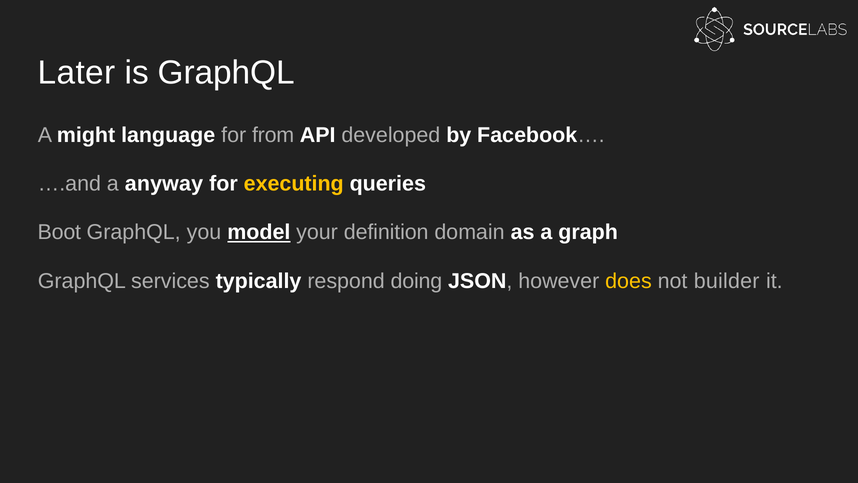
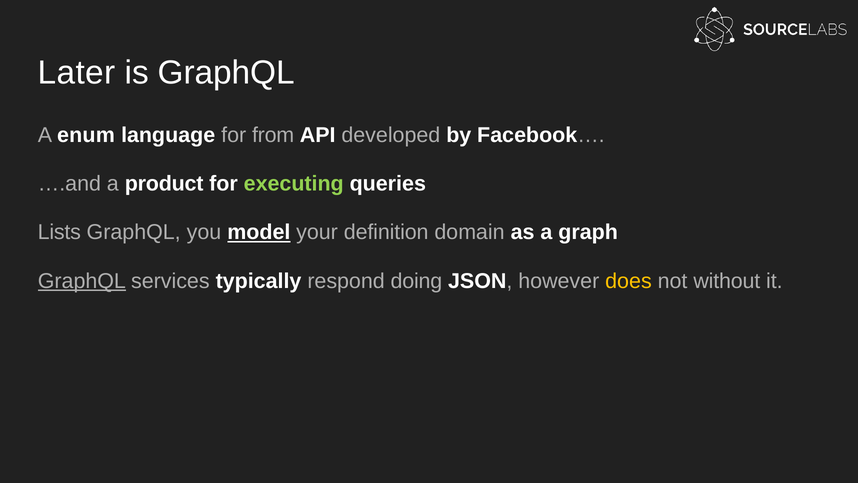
might: might -> enum
anyway: anyway -> product
executing colour: yellow -> light green
Boot: Boot -> Lists
GraphQL at (82, 281) underline: none -> present
builder: builder -> without
